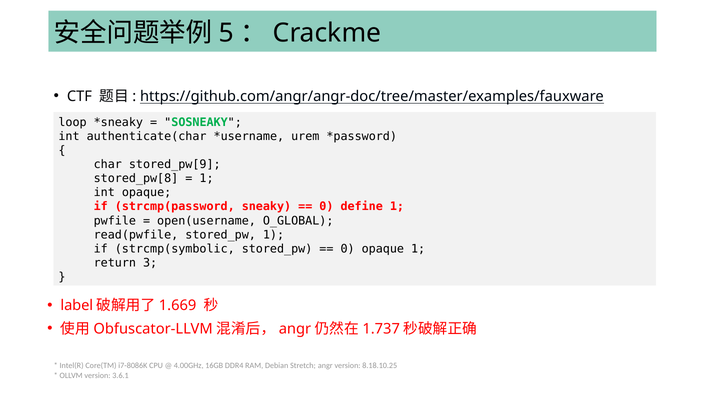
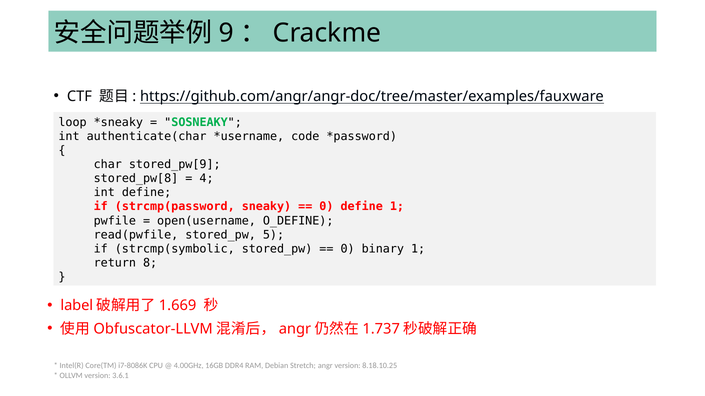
5: 5 -> 9
urem: urem -> code
1 at (207, 179): 1 -> 4
int opaque: opaque -> define
O_GLOBAL: O_GLOBAL -> O_DEFINE
stored_pw 1: 1 -> 5
0 opaque: opaque -> binary
3: 3 -> 8
